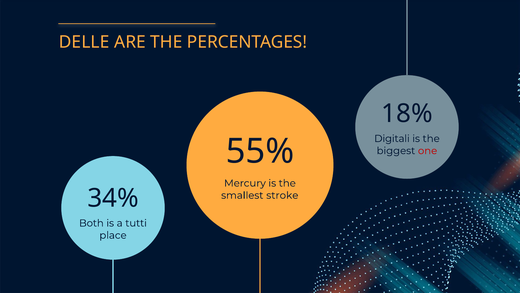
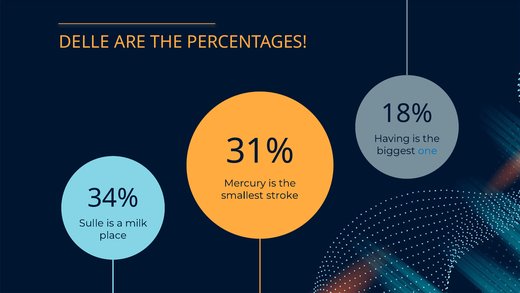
Digitali: Digitali -> Having
55%: 55% -> 31%
one colour: red -> blue
Both: Both -> Sulle
tutti: tutti -> milk
